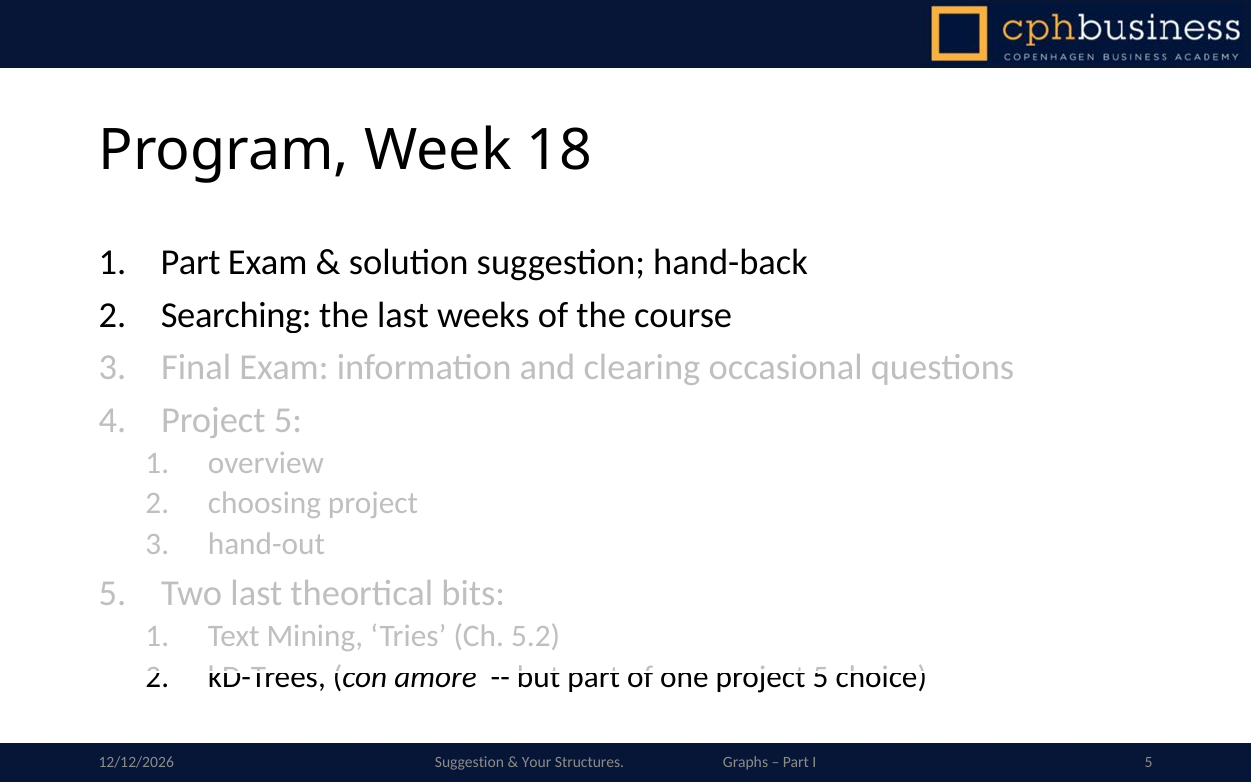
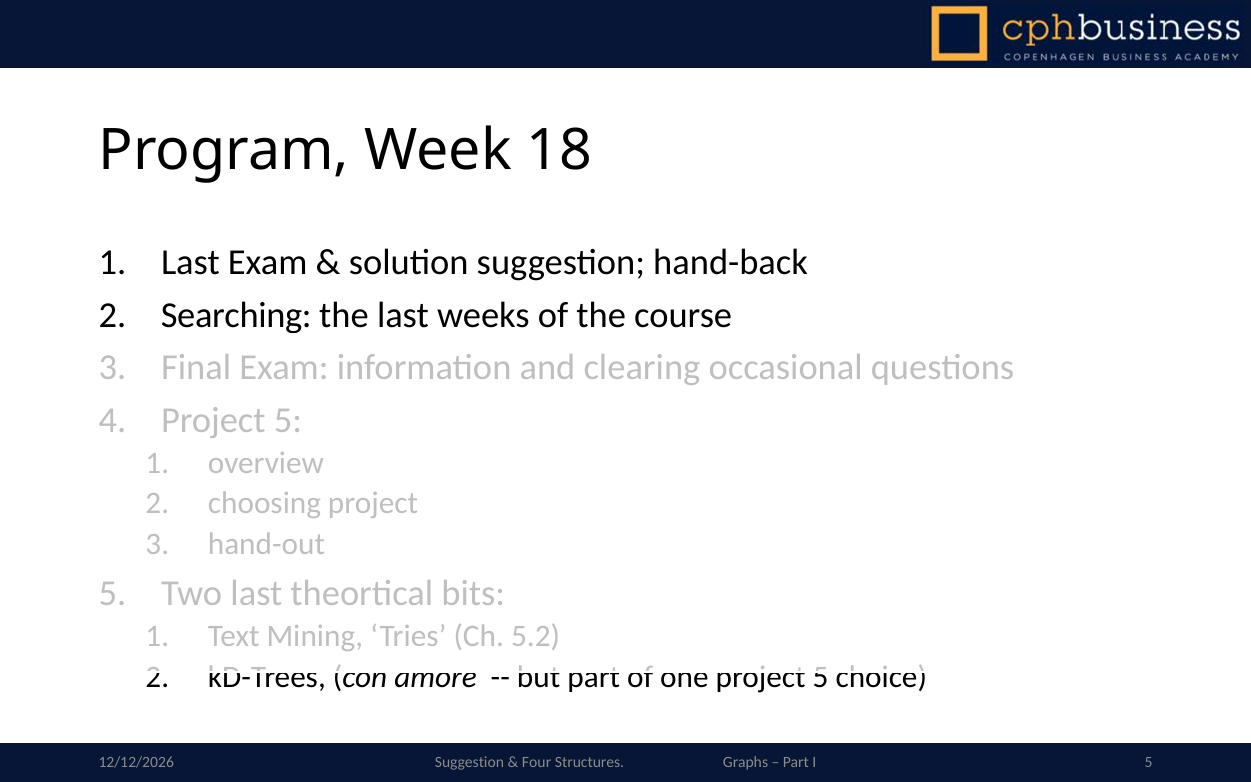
Part at (191, 263): Part -> Last
Your: Your -> Four
